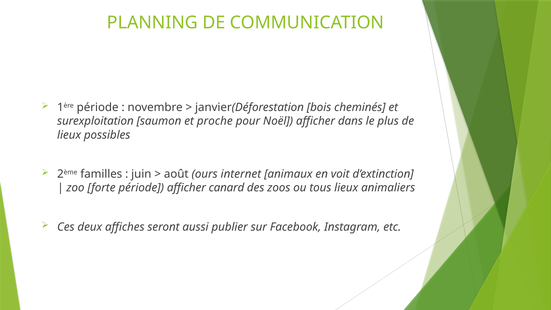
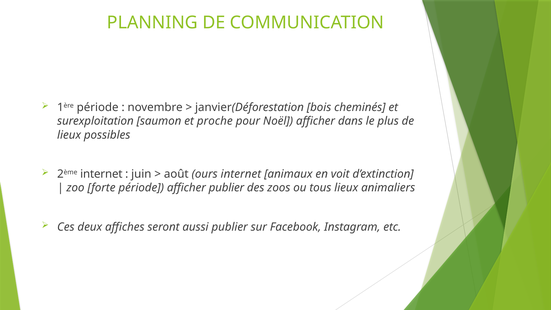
2ème familles: familles -> internet
afficher canard: canard -> publier
